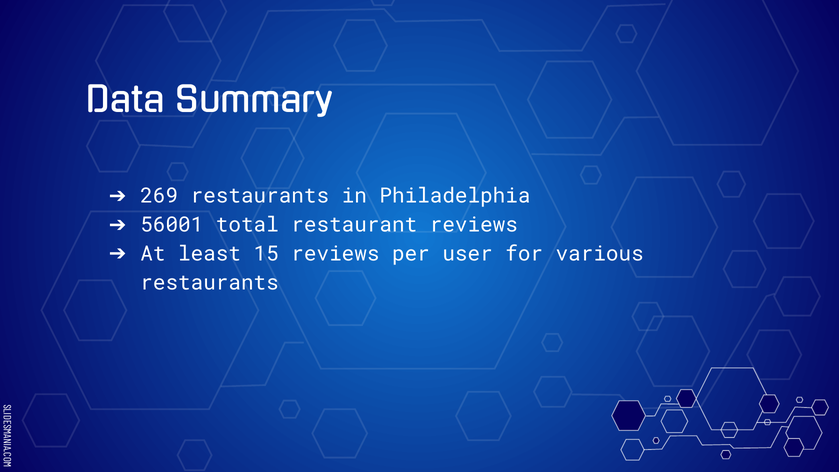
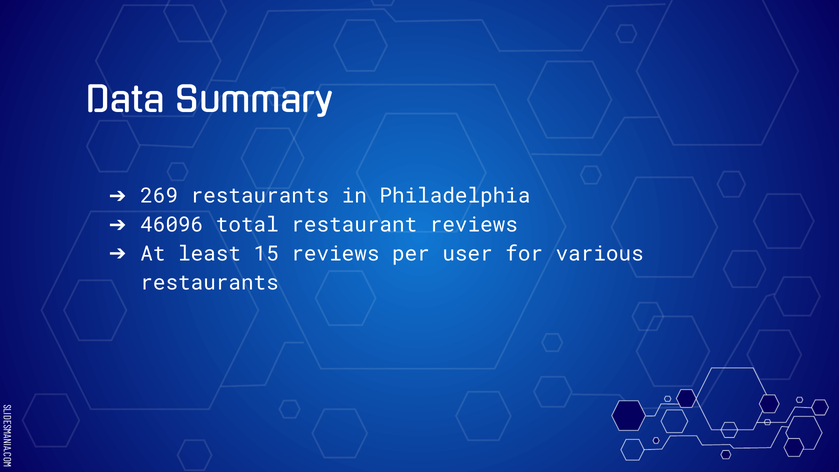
56001: 56001 -> 46096
